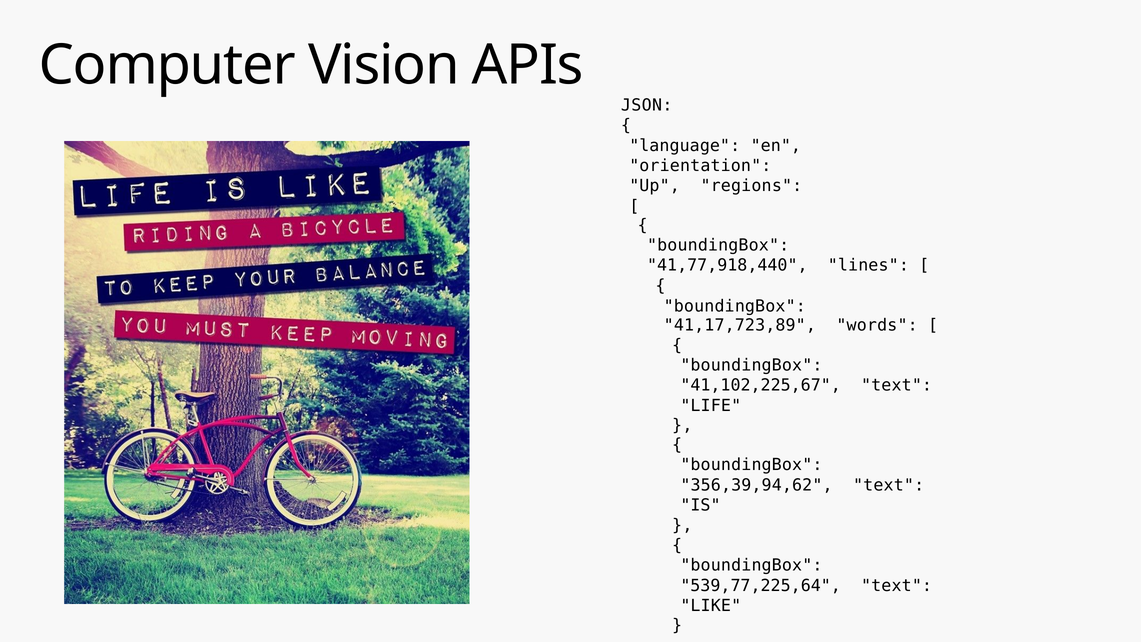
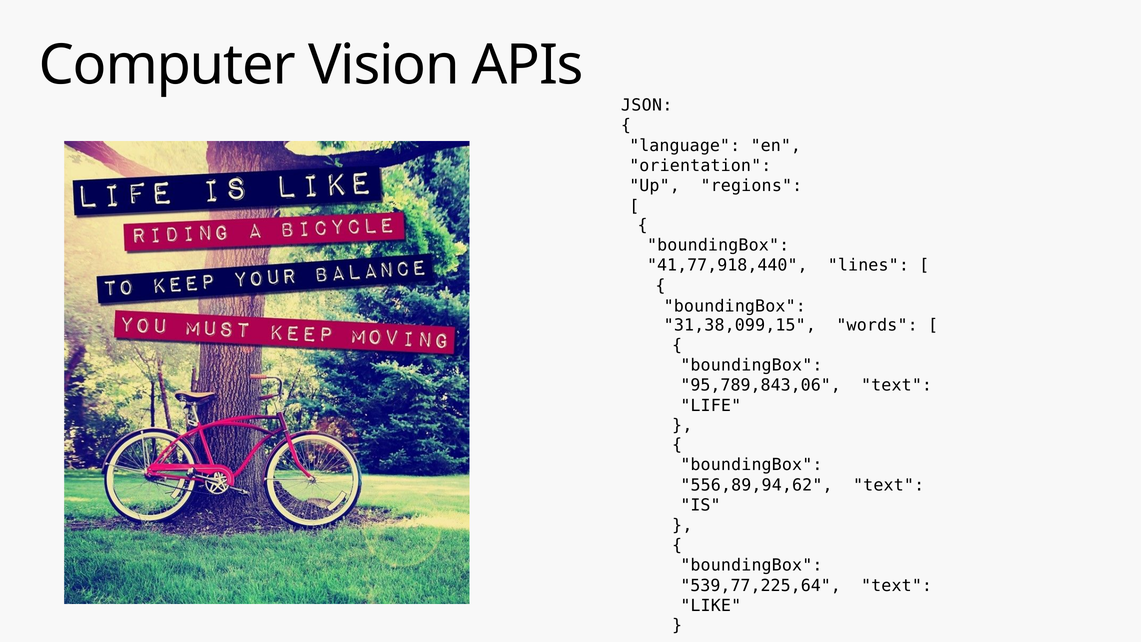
41,17,723,89: 41,17,723,89 -> 31,38,099,15
41,102,225,67: 41,102,225,67 -> 95,789,843,06
356,39,94,62: 356,39,94,62 -> 556,89,94,62
